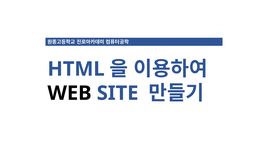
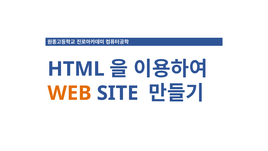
WEB colour: black -> orange
